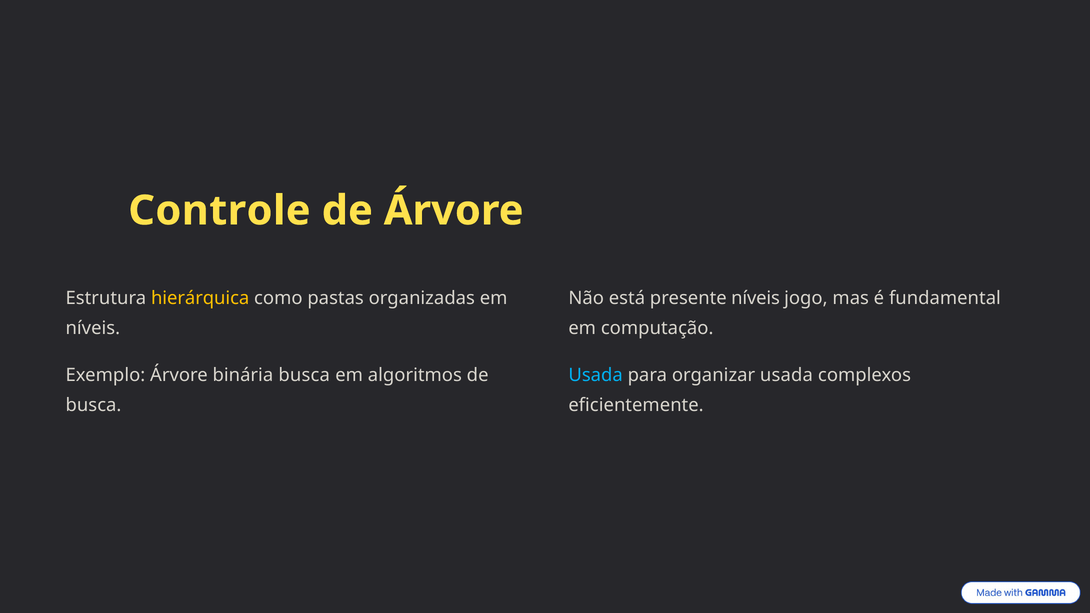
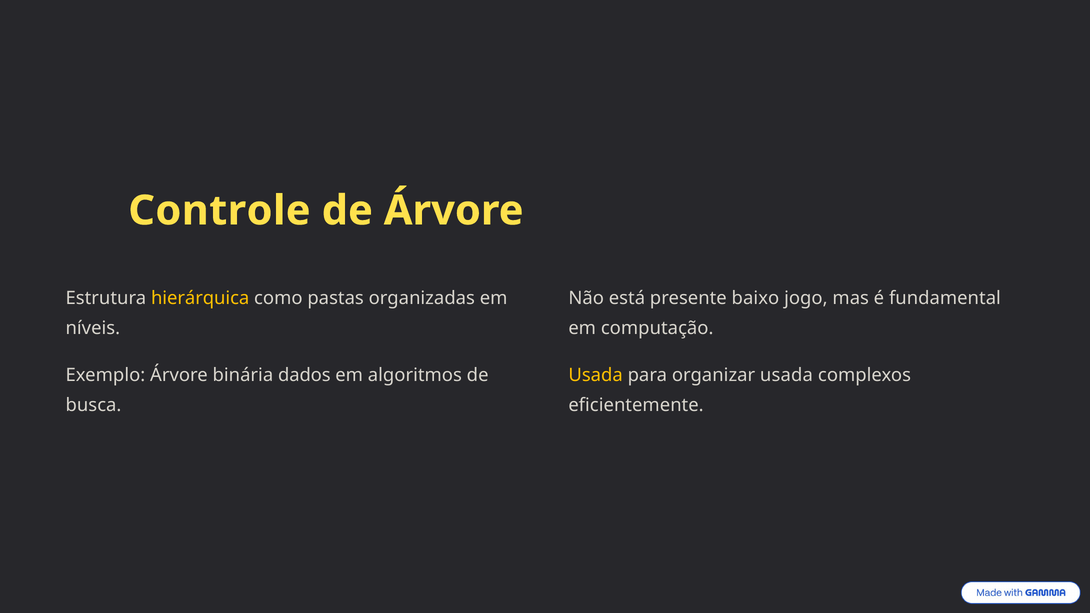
presente níveis: níveis -> baixo
binária busca: busca -> dados
Usada at (596, 375) colour: light blue -> yellow
